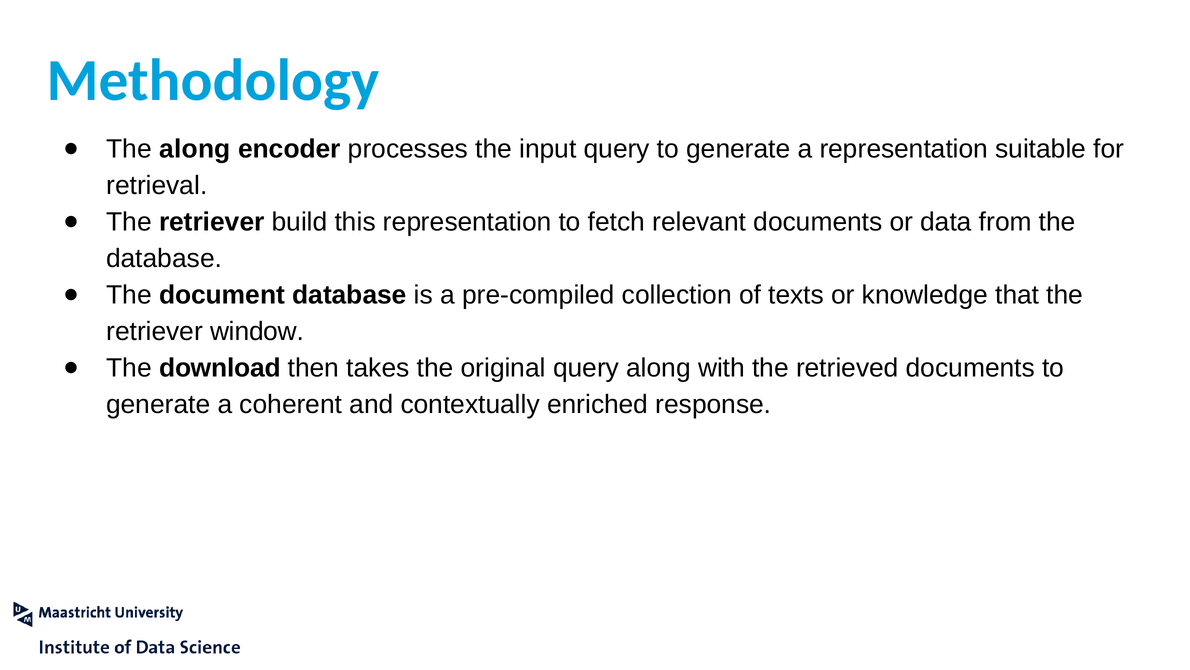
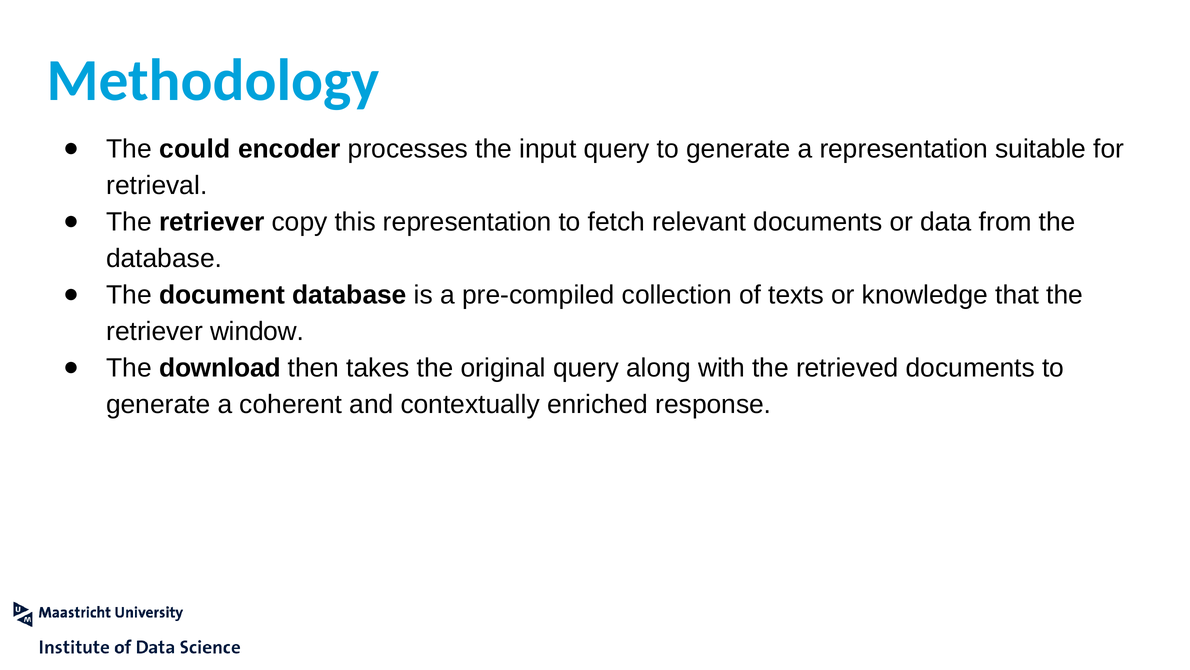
The along: along -> could
build: build -> copy
